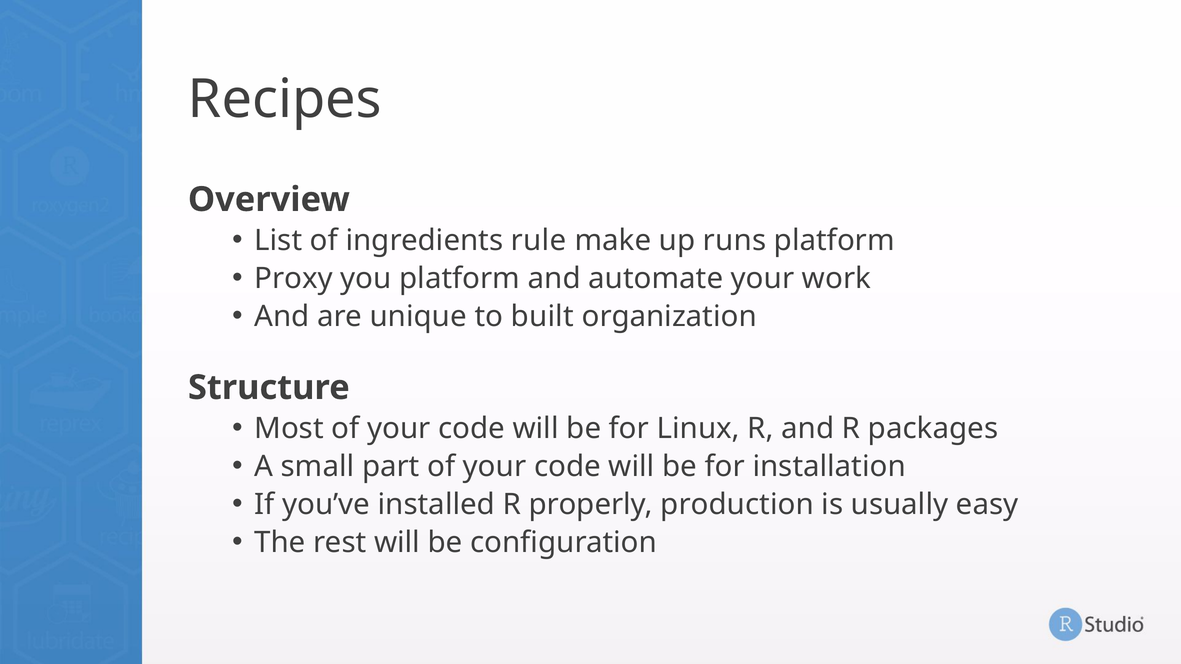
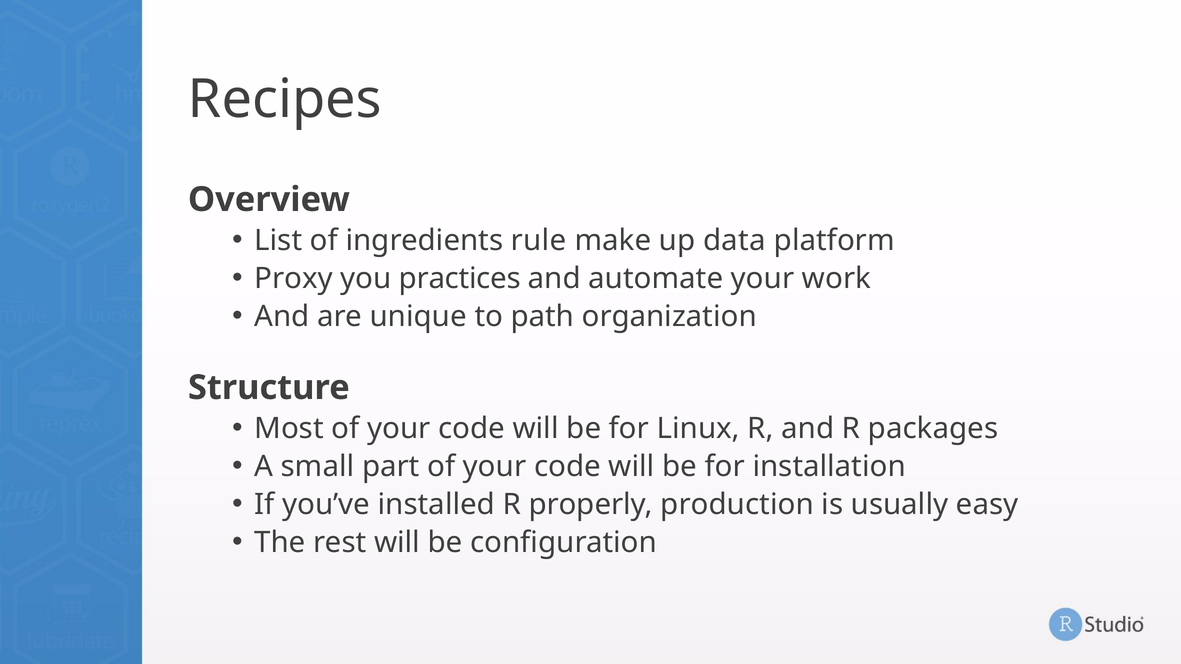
runs: runs -> data
you platform: platform -> practices
built: built -> path
